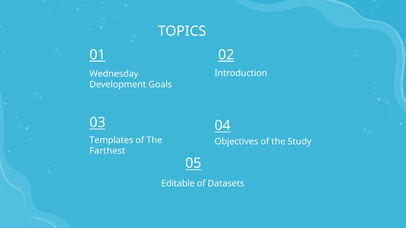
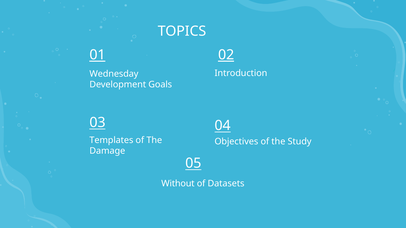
Farthest: Farthest -> Damage
Editable: Editable -> Without
